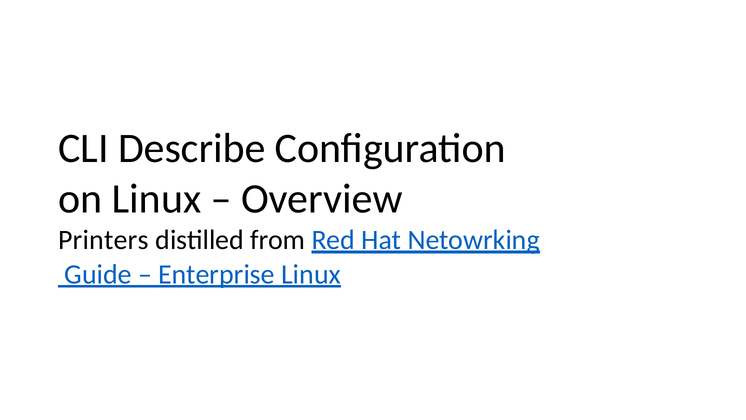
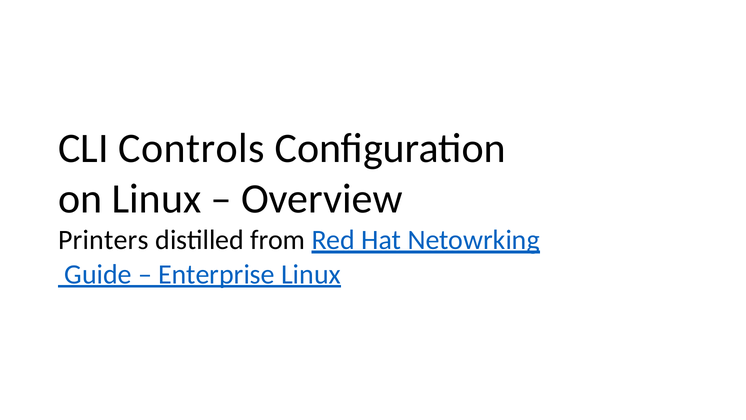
Describe: Describe -> Controls
